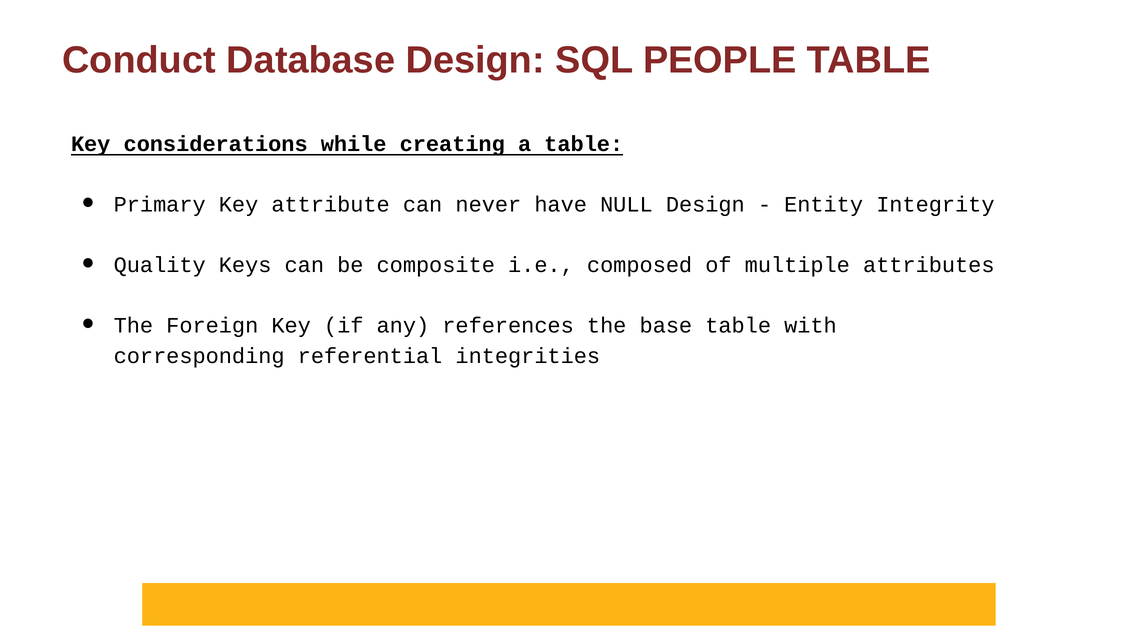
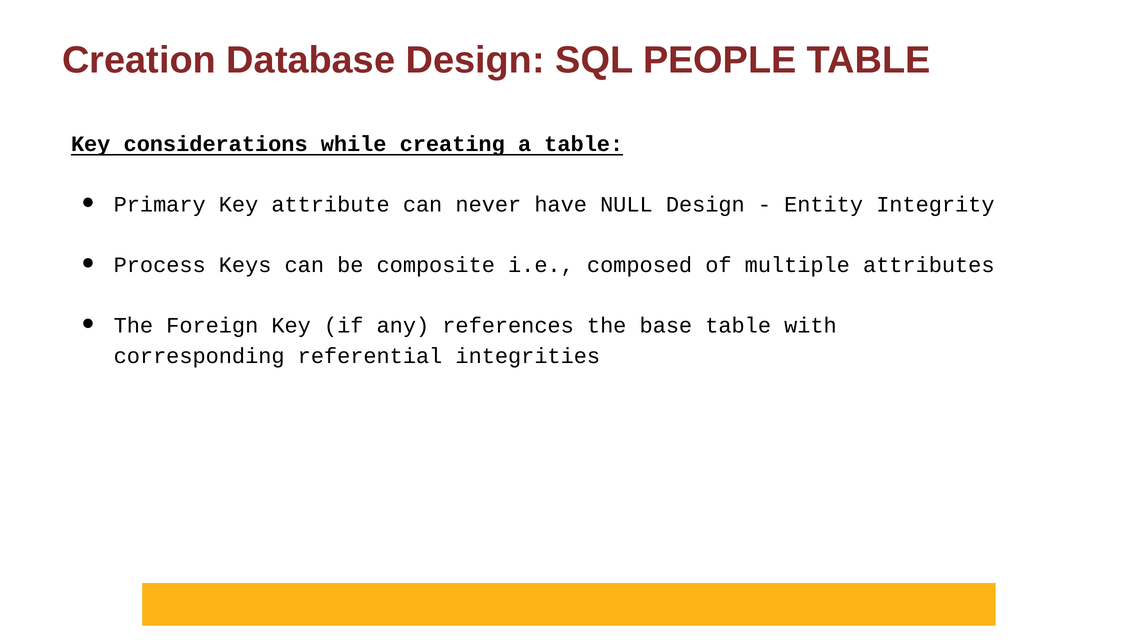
Conduct: Conduct -> Creation
Quality: Quality -> Process
